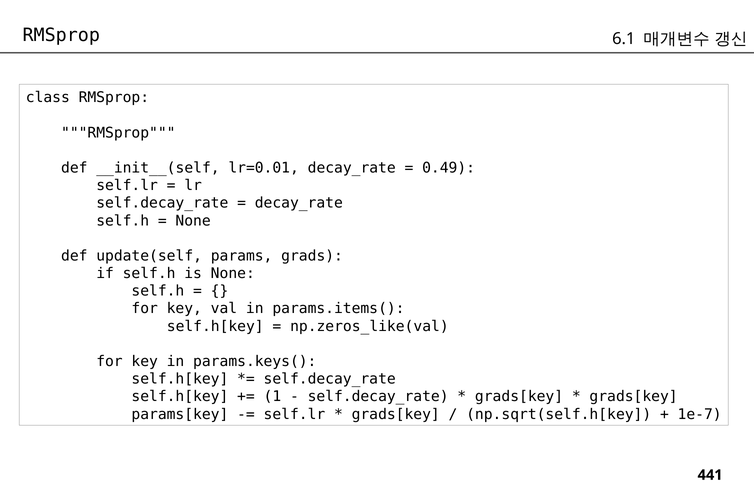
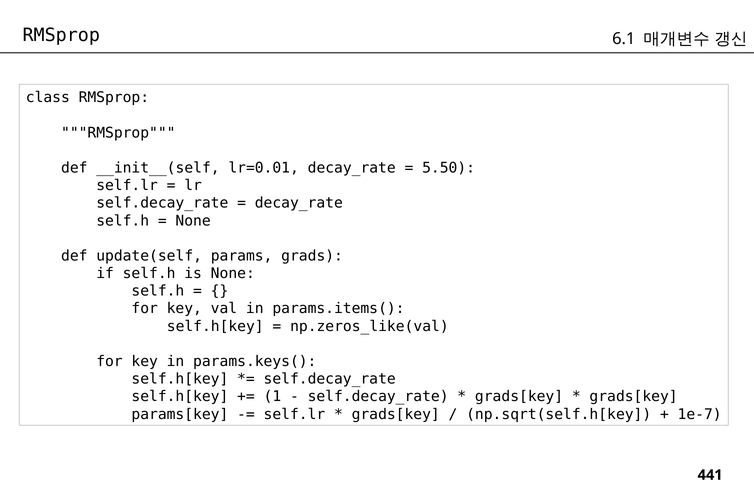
0.49: 0.49 -> 5.50
